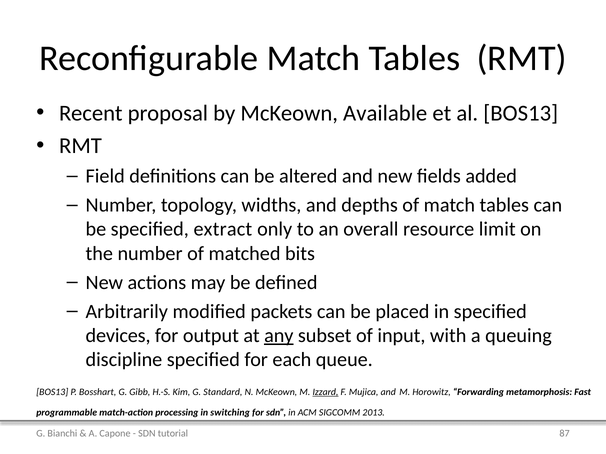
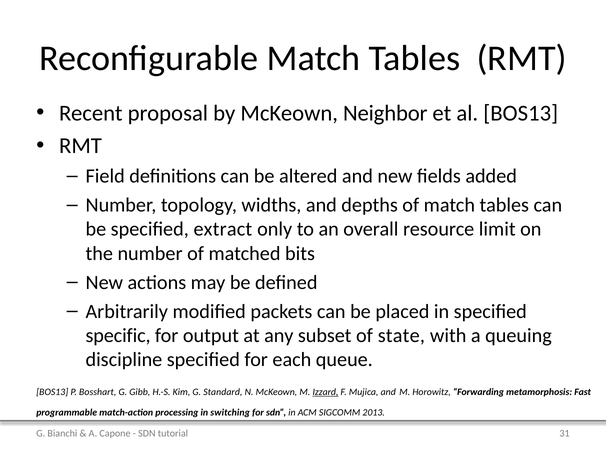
Available: Available -> Neighbor
devices: devices -> specific
any underline: present -> none
input: input -> state
87: 87 -> 31
